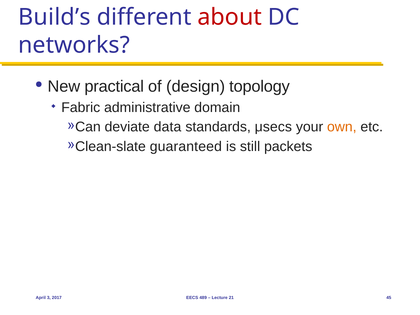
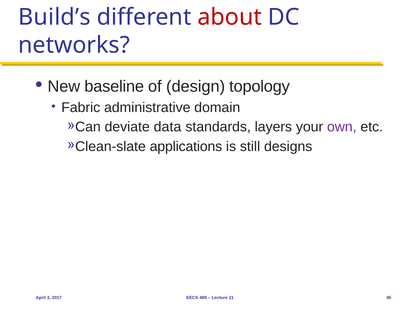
practical: practical -> baseline
μsecs: μsecs -> layers
own colour: orange -> purple
guaranteed: guaranteed -> applications
packets: packets -> designs
